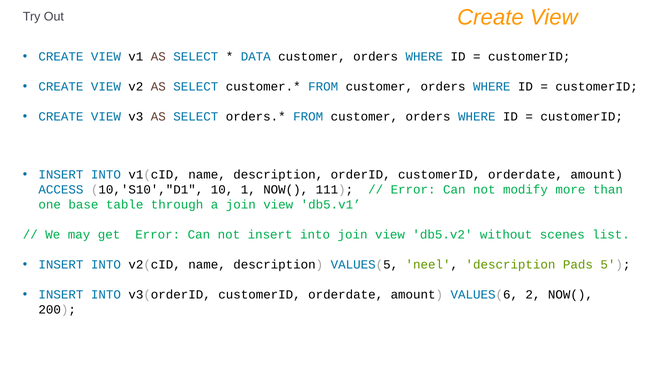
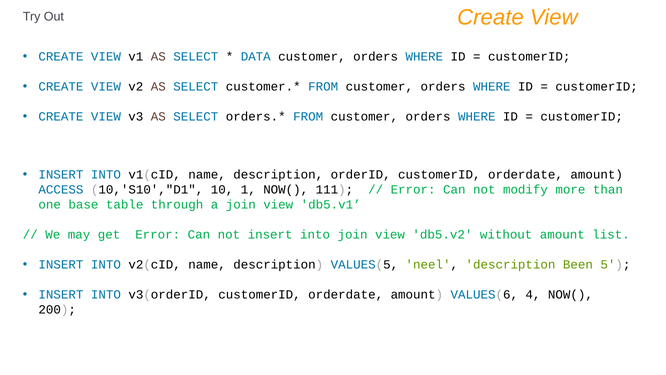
without scenes: scenes -> amount
Pads: Pads -> Been
2: 2 -> 4
